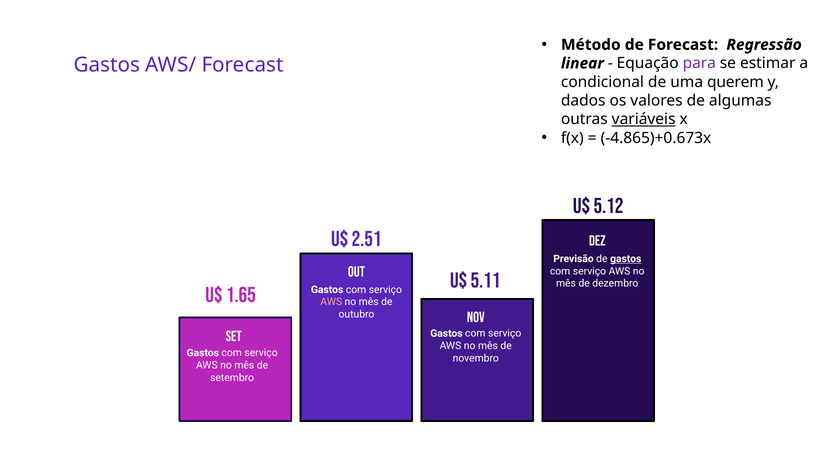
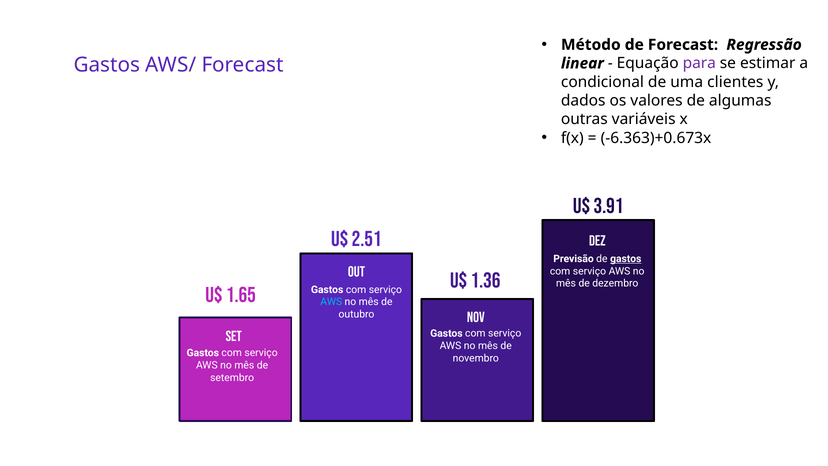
querem: querem -> clientes
variáveis underline: present -> none
-4.865)+0.673x: -4.865)+0.673x -> -6.363)+0.673x
5.12: 5.12 -> 3.91
5.11: 5.11 -> 1.36
AWS at (331, 302) colour: pink -> light blue
